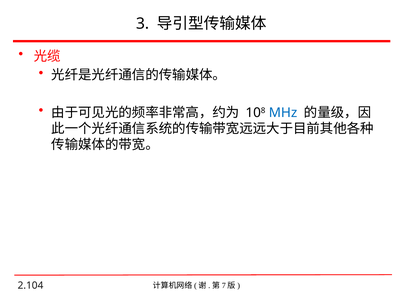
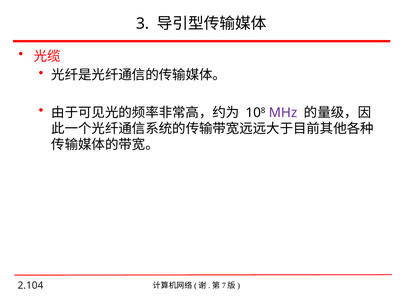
MHz colour: blue -> purple
